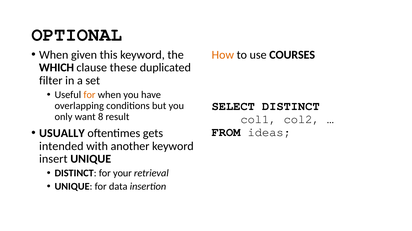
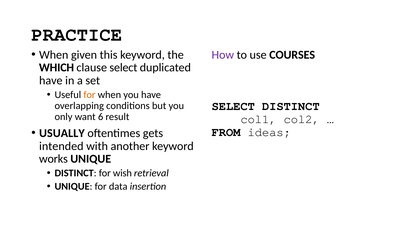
OPTIONAL: OPTIONAL -> PRACTICE
How colour: orange -> purple
clause these: these -> select
filter at (51, 81): filter -> have
8: 8 -> 6
insert: insert -> works
your: your -> wish
